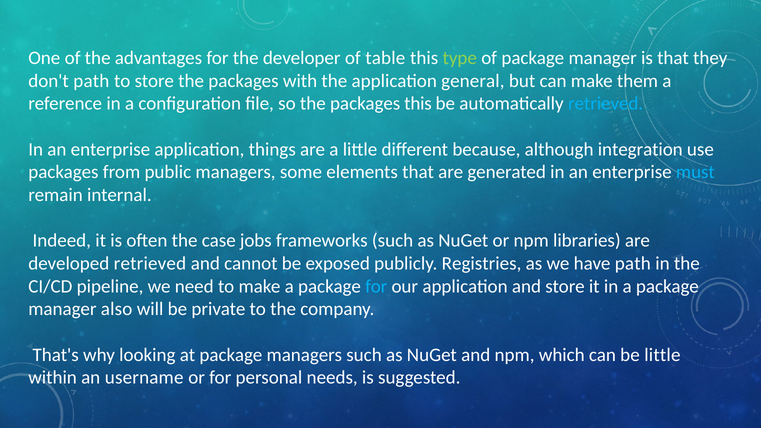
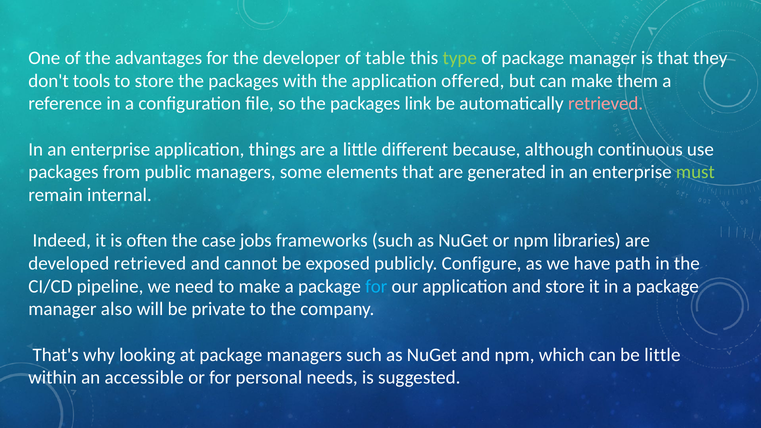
don't path: path -> tools
general: general -> offered
packages this: this -> link
retrieved at (606, 104) colour: light blue -> pink
integration: integration -> continuous
must colour: light blue -> light green
Registries: Registries -> Configure
username: username -> accessible
